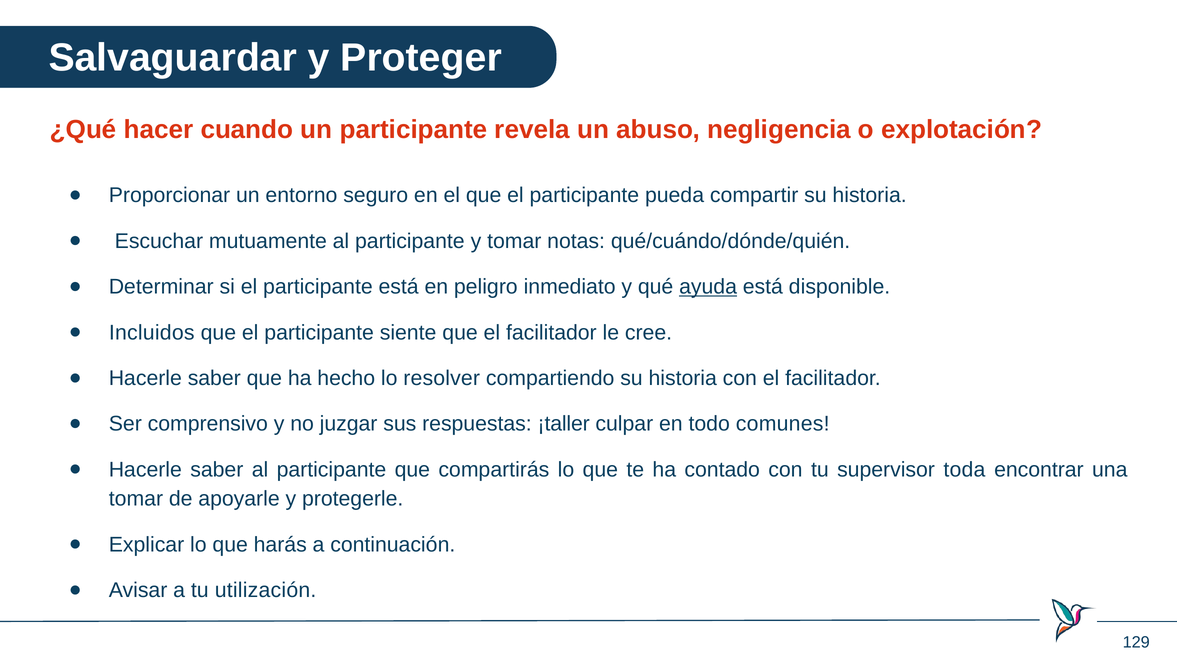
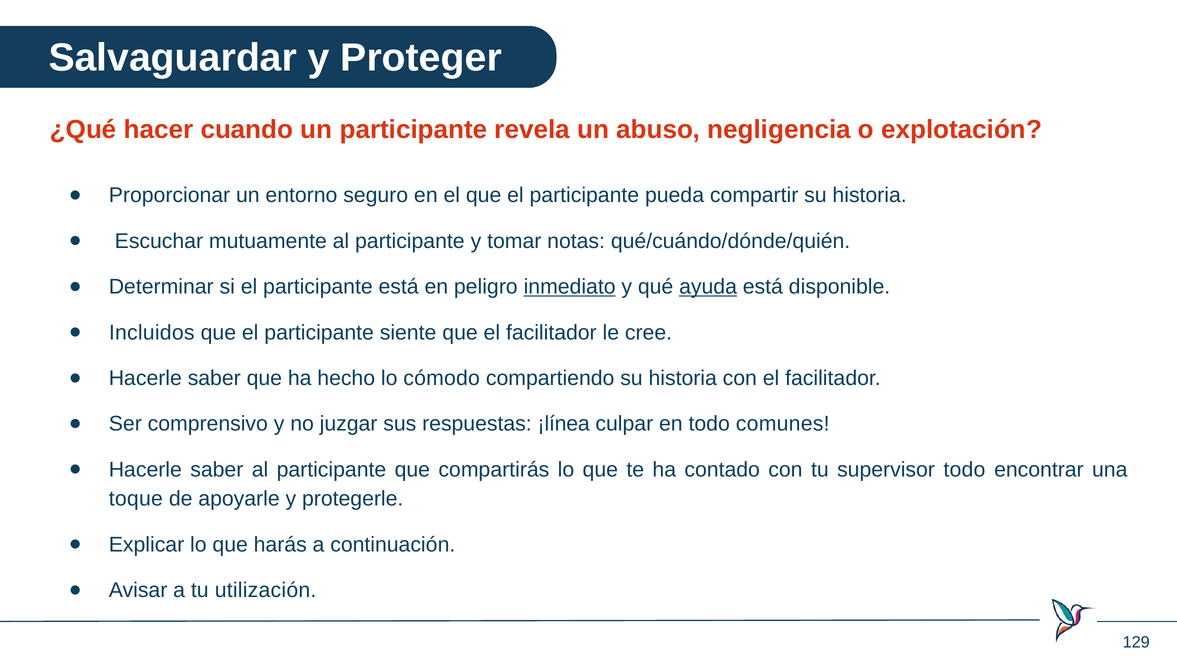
inmediato underline: none -> present
resolver: resolver -> cómodo
¡taller: ¡taller -> ¡línea
supervisor toda: toda -> todo
tomar at (136, 499): tomar -> toque
